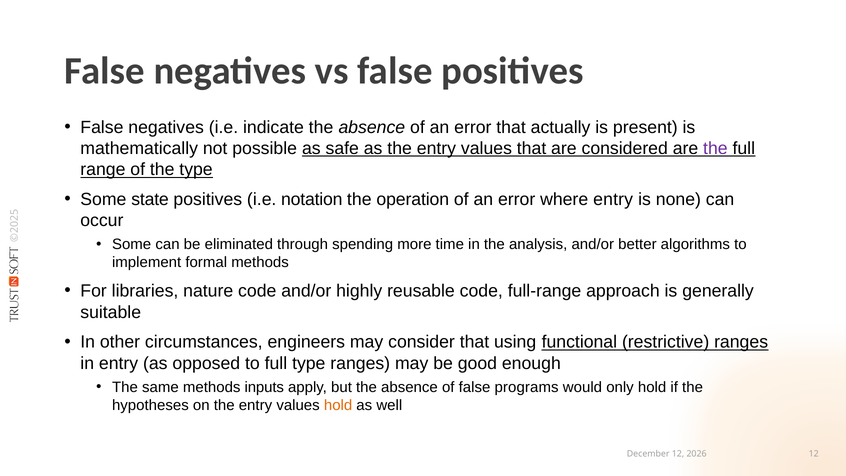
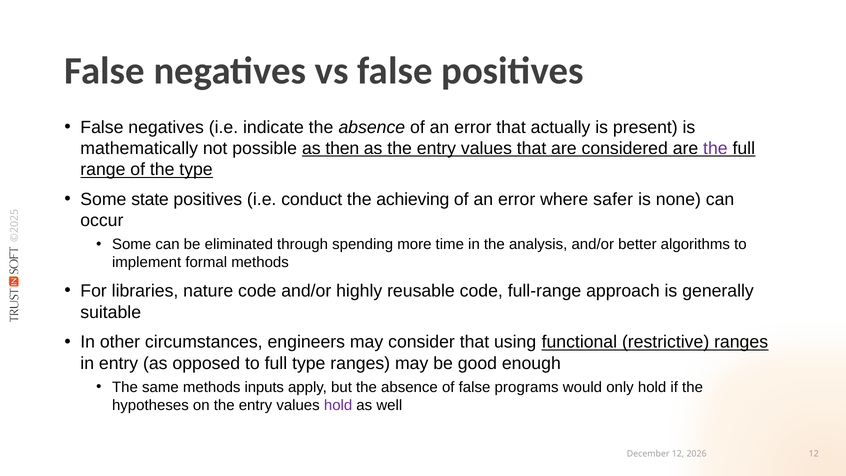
safe: safe -> then
notation: notation -> conduct
operation: operation -> achieving
where entry: entry -> safer
hold at (338, 405) colour: orange -> purple
